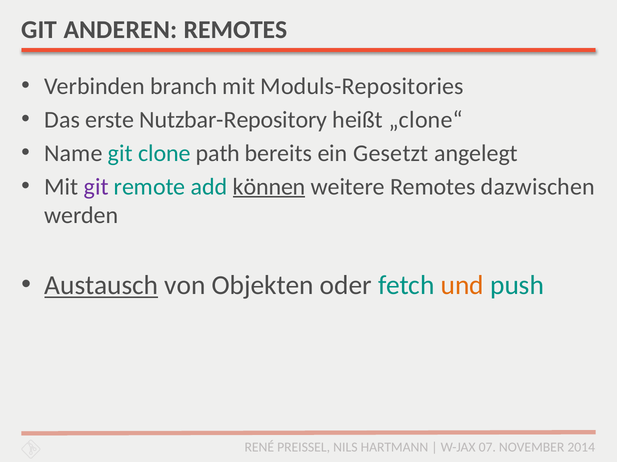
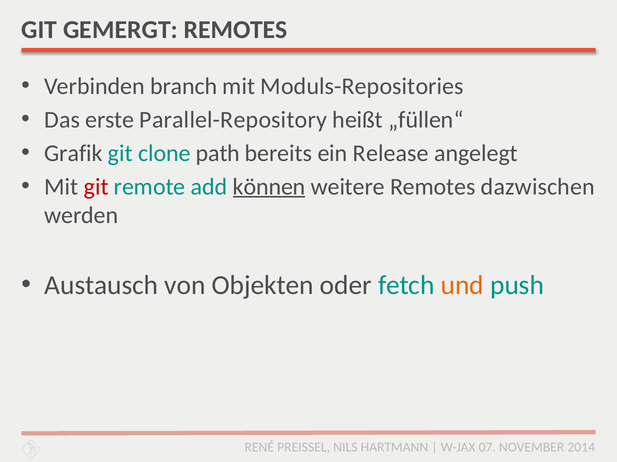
ANDEREN: ANDEREN -> GEMERGT
Nutzbar-Repository: Nutzbar-Repository -> Parallel-Repository
„clone“: „clone“ -> „füllen“
Name: Name -> Grafik
Gesetzt: Gesetzt -> Release
git at (96, 187) colour: purple -> red
Austausch underline: present -> none
